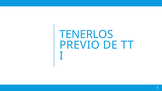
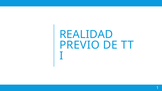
TENERLOS: TENERLOS -> REALIDAD
